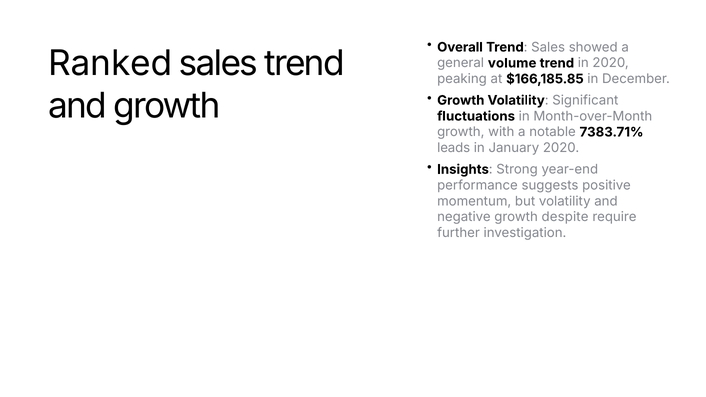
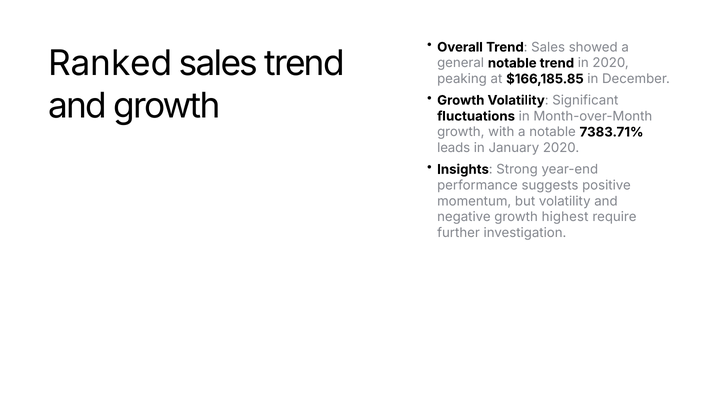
general volume: volume -> notable
despite: despite -> highest
